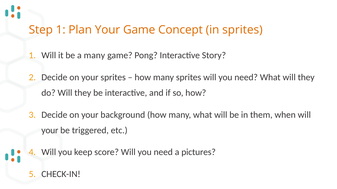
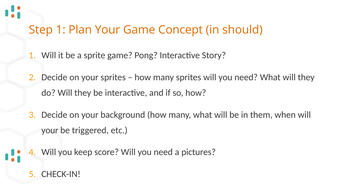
in sprites: sprites -> should
a many: many -> sprite
